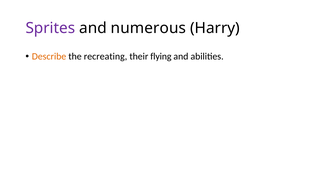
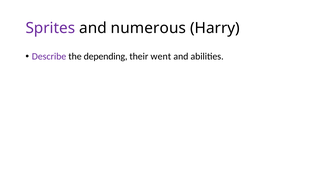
Describe colour: orange -> purple
recreating: recreating -> depending
flying: flying -> went
